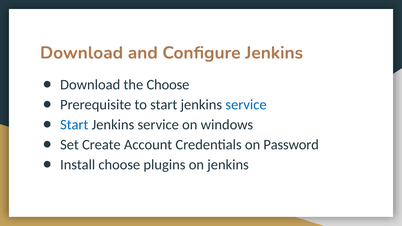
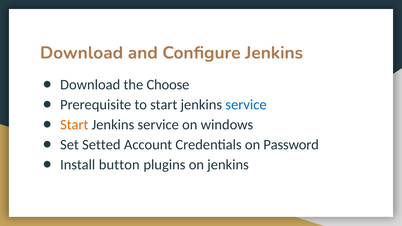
Start at (74, 125) colour: blue -> orange
Create: Create -> Setted
Install choose: choose -> button
